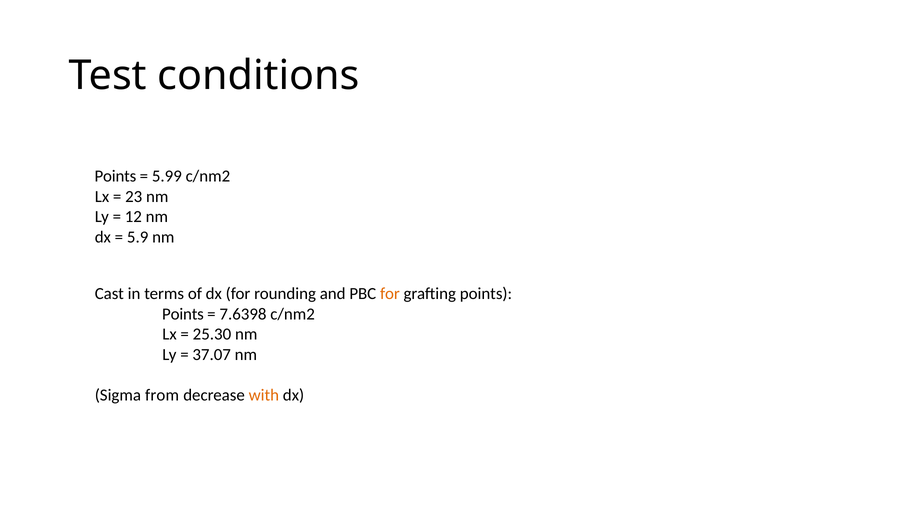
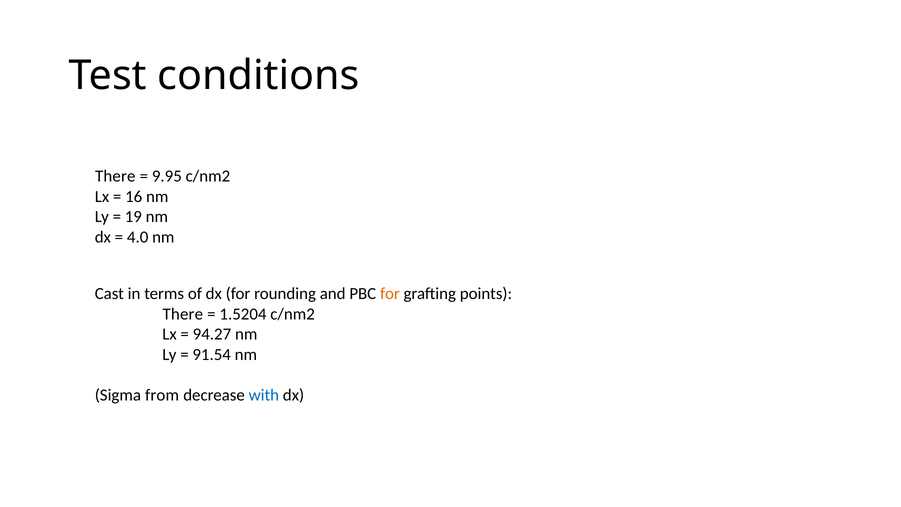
Points at (115, 176): Points -> There
5.99: 5.99 -> 9.95
23: 23 -> 16
12: 12 -> 19
5.9: 5.9 -> 4.0
Points at (183, 314): Points -> There
7.6398: 7.6398 -> 1.5204
25.30: 25.30 -> 94.27
37.07: 37.07 -> 91.54
with colour: orange -> blue
